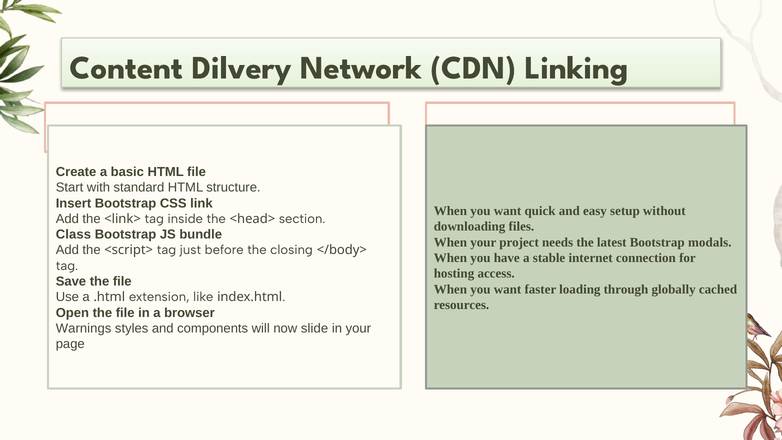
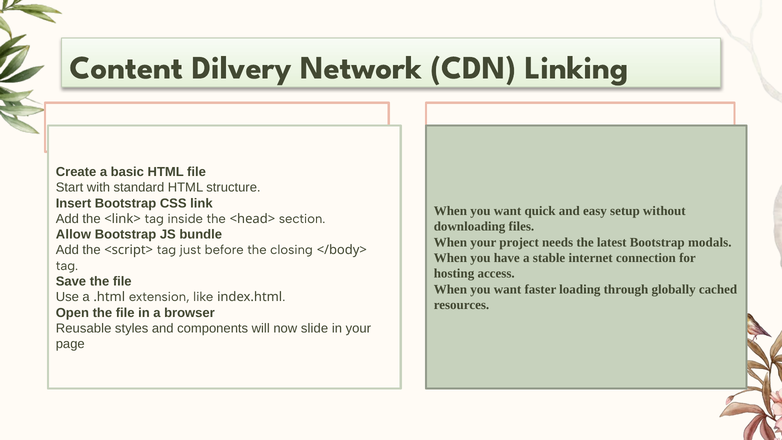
Class: Class -> Allow
Warnings: Warnings -> Reusable
